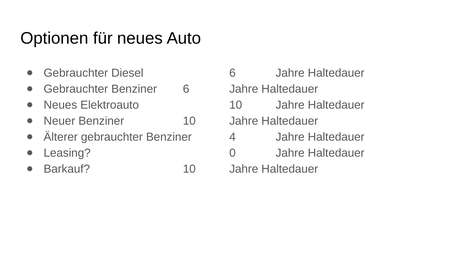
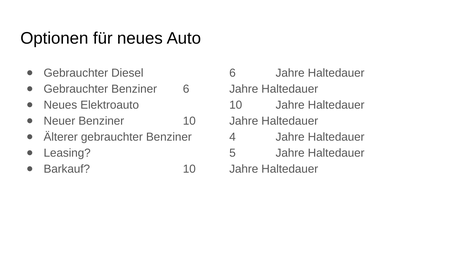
0: 0 -> 5
